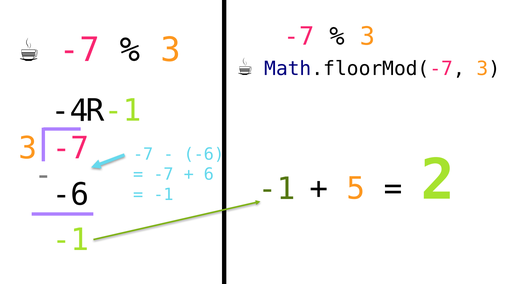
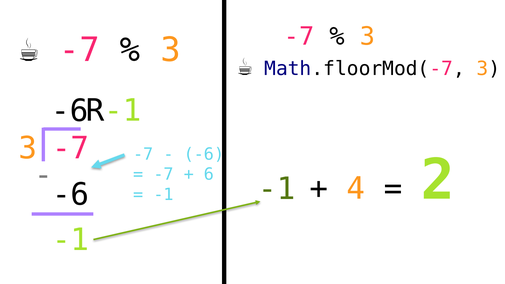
-4 at (70, 111): -4 -> -6
5: 5 -> 4
